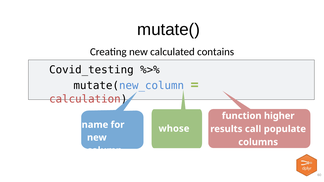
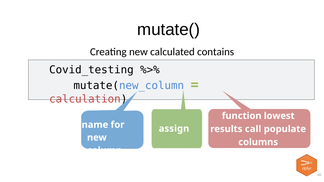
higher: higher -> lowest
whose: whose -> assign
